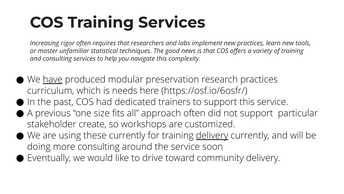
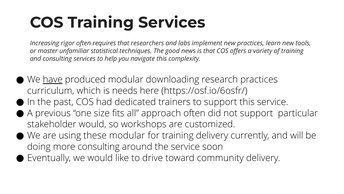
preservation: preservation -> downloading
stakeholder create: create -> would
these currently: currently -> modular
delivery at (212, 135) underline: present -> none
